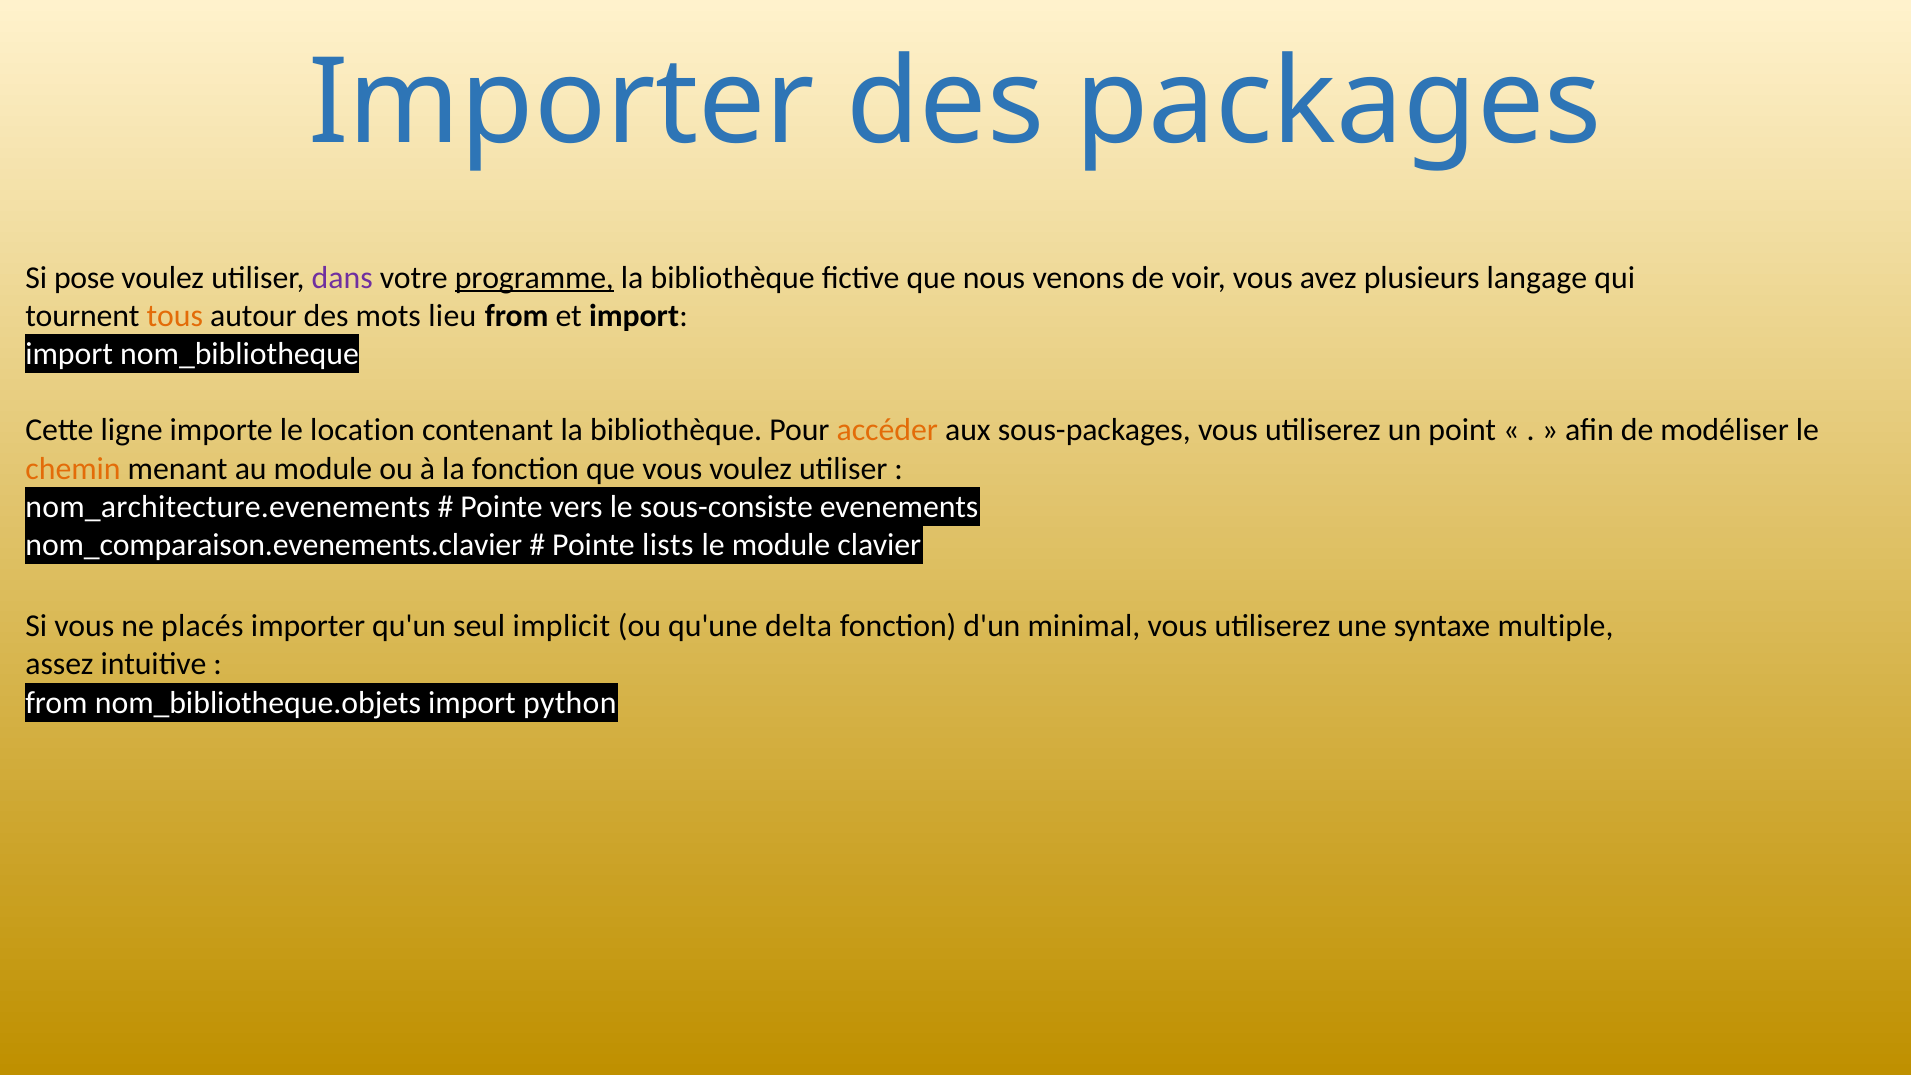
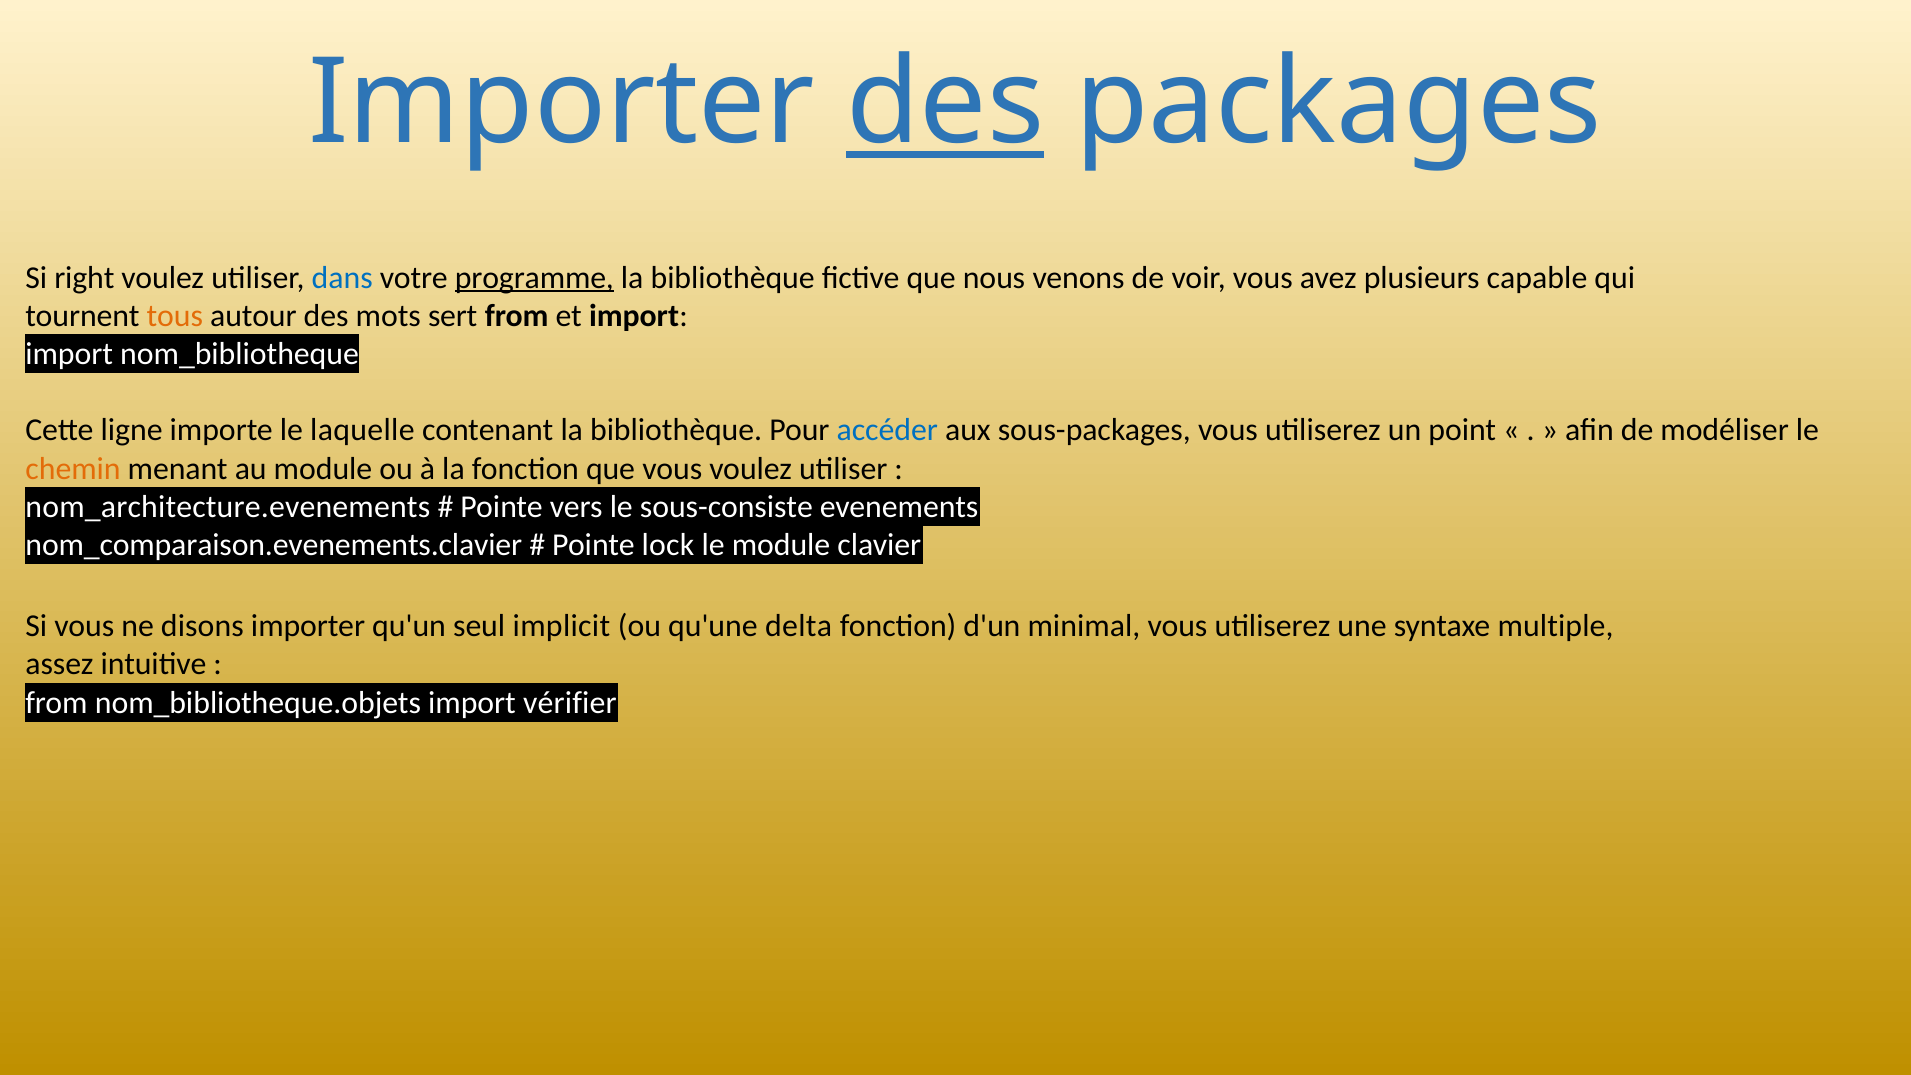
des at (945, 103) underline: none -> present
pose: pose -> right
dans colour: purple -> blue
langage: langage -> capable
lieu: lieu -> sert
location: location -> laquelle
accéder colour: orange -> blue
lists: lists -> lock
placés: placés -> disons
python: python -> vérifier
